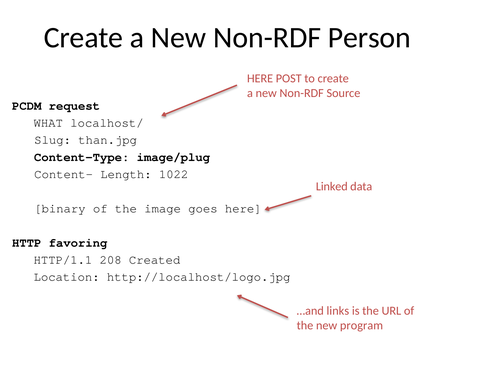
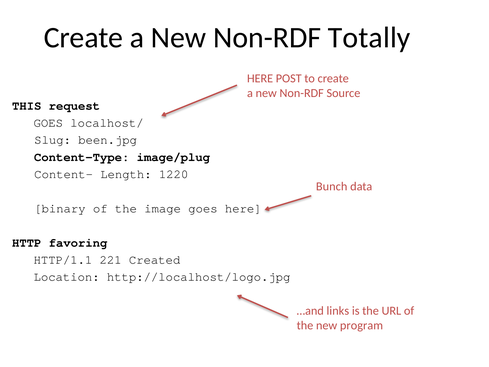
Person: Person -> Totally
PCDM: PCDM -> THIS
WHAT at (48, 123): WHAT -> GOES
than.jpg: than.jpg -> been.jpg
1022: 1022 -> 1220
Linked: Linked -> Bunch
208: 208 -> 221
